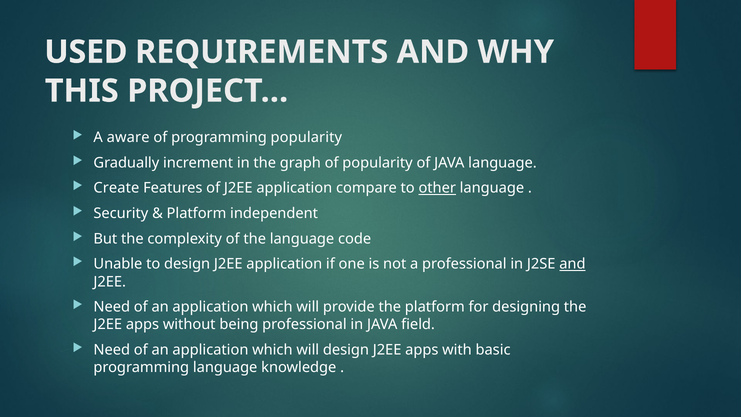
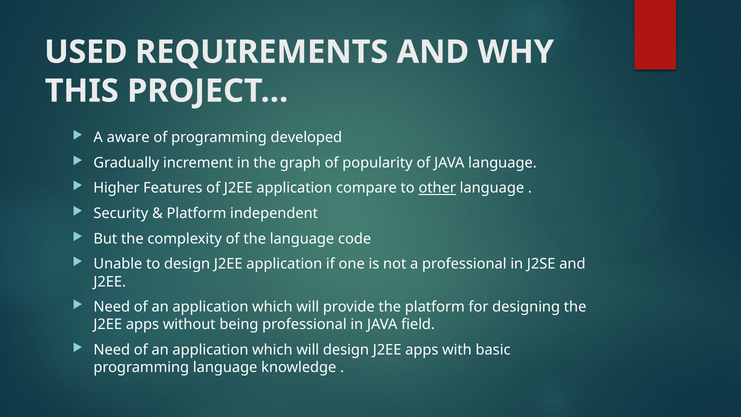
programming popularity: popularity -> developed
Create: Create -> Higher
and at (572, 264) underline: present -> none
